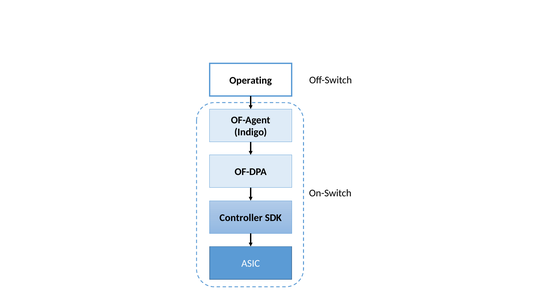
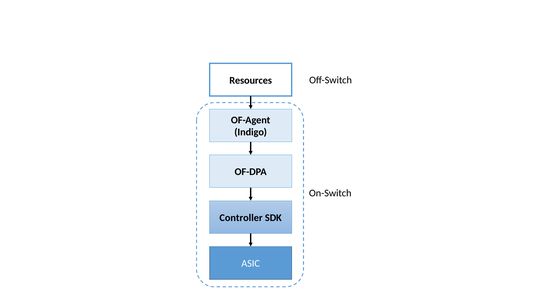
Operating: Operating -> Resources
